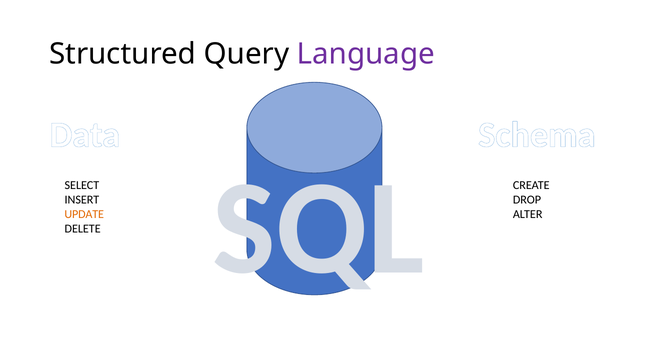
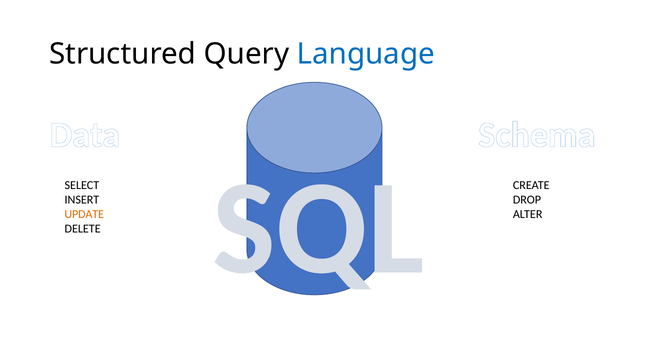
Language colour: purple -> blue
